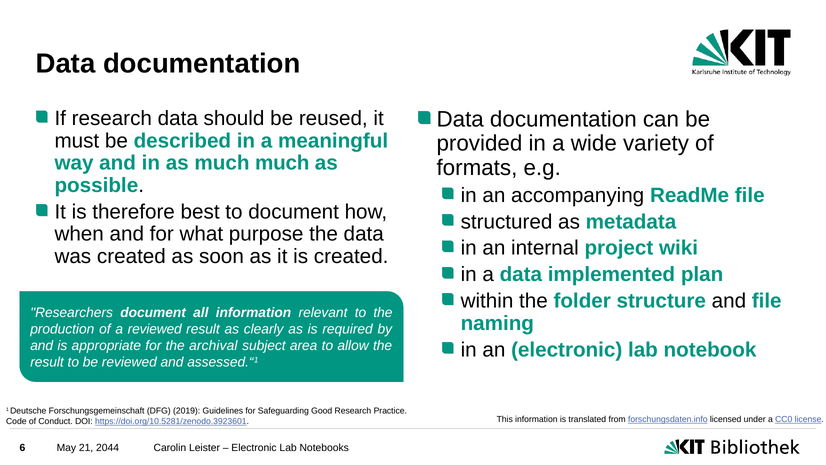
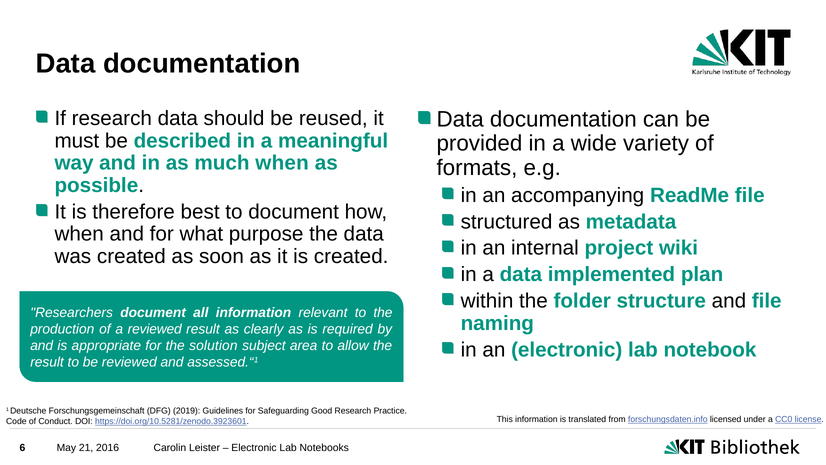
much much: much -> when
archival: archival -> solution
2044: 2044 -> 2016
